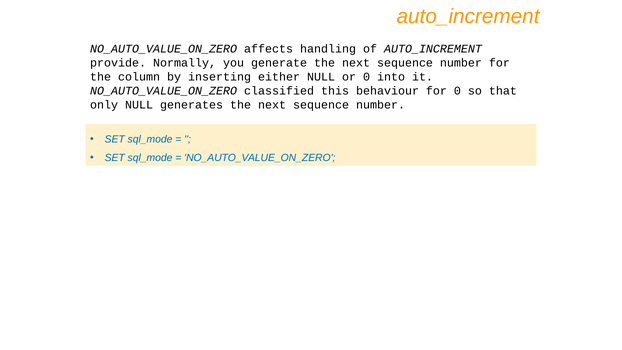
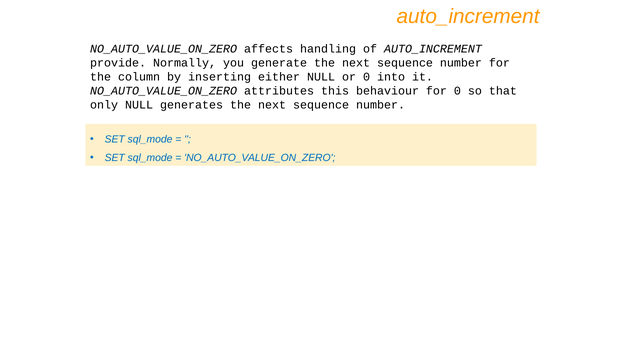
classified: classified -> attributes
